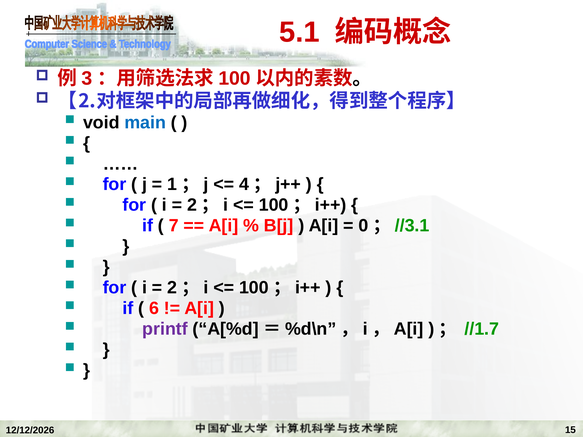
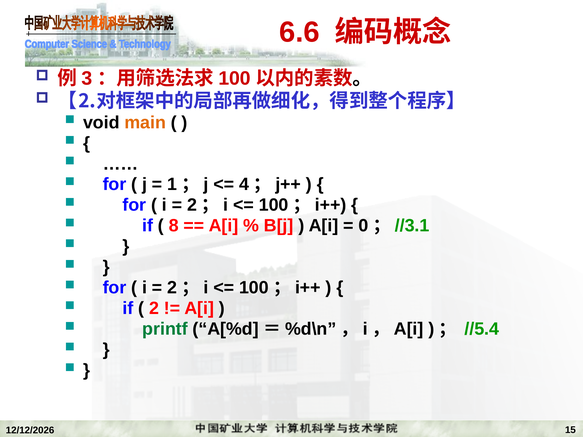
5.1: 5.1 -> 6.6
main colour: blue -> orange
7: 7 -> 8
6: 6 -> 2
printf colour: purple -> green
//1.7: //1.7 -> //5.4
